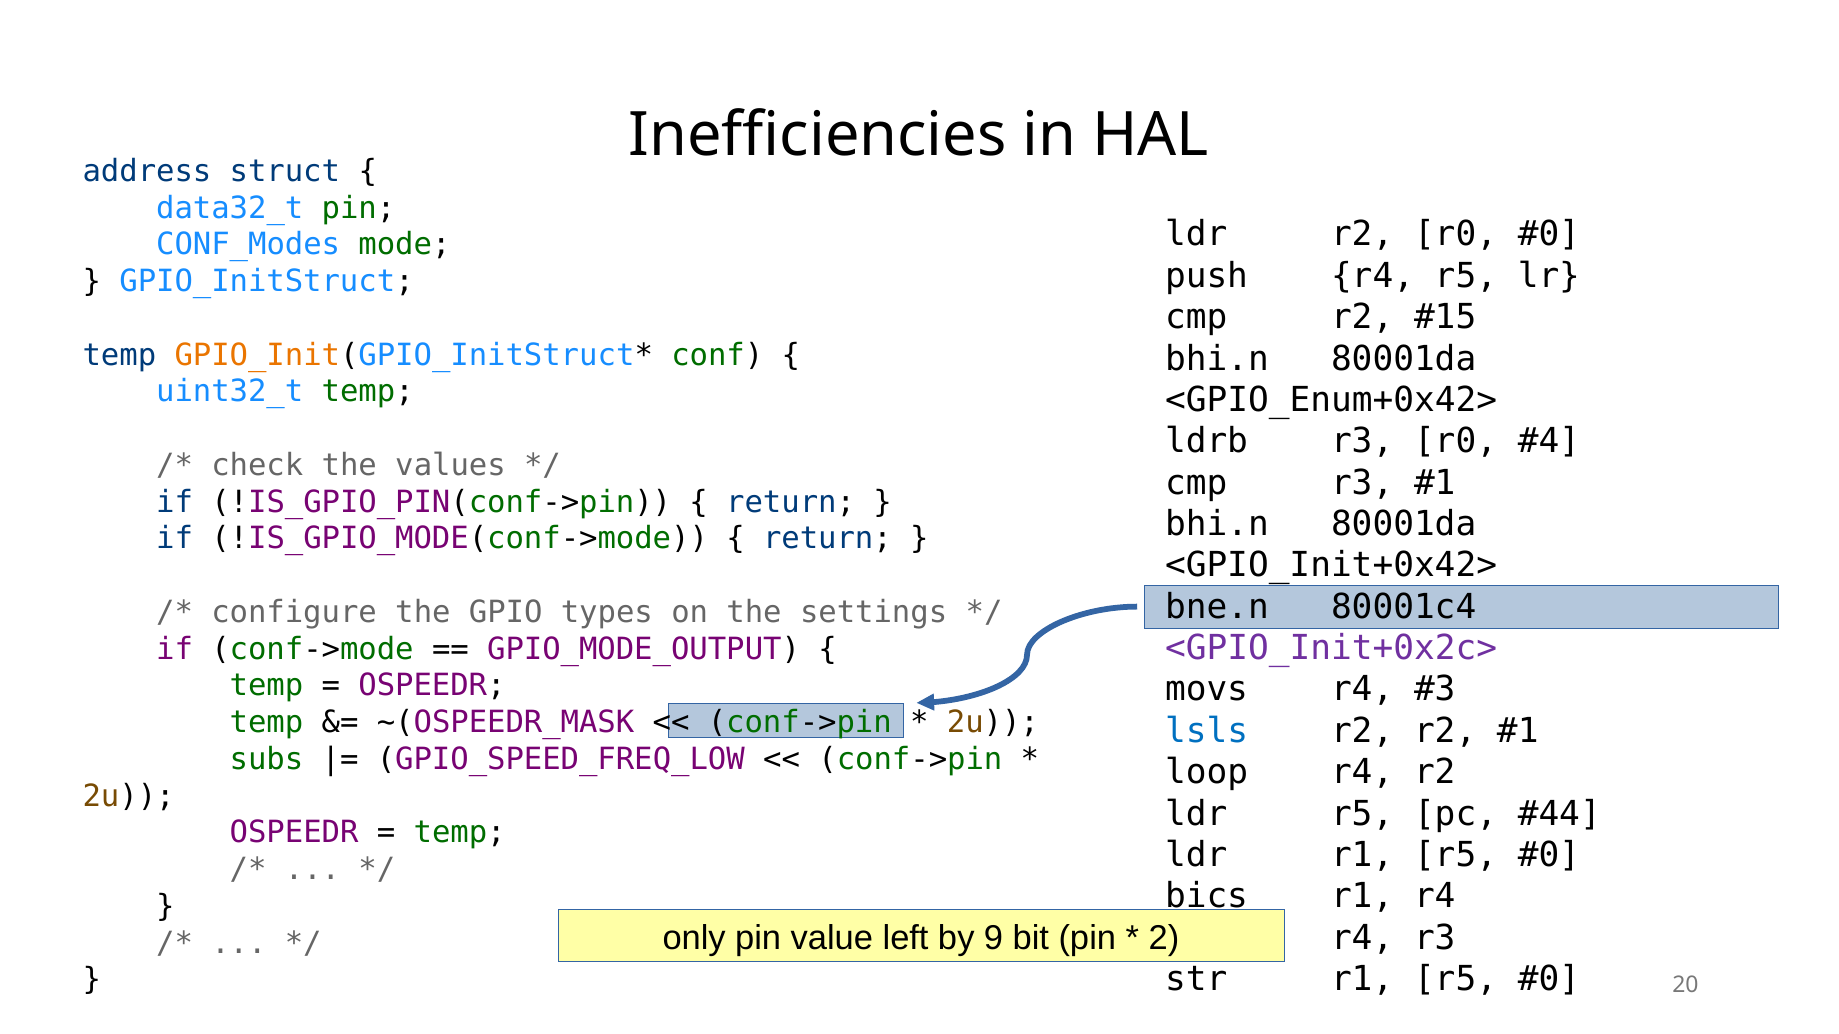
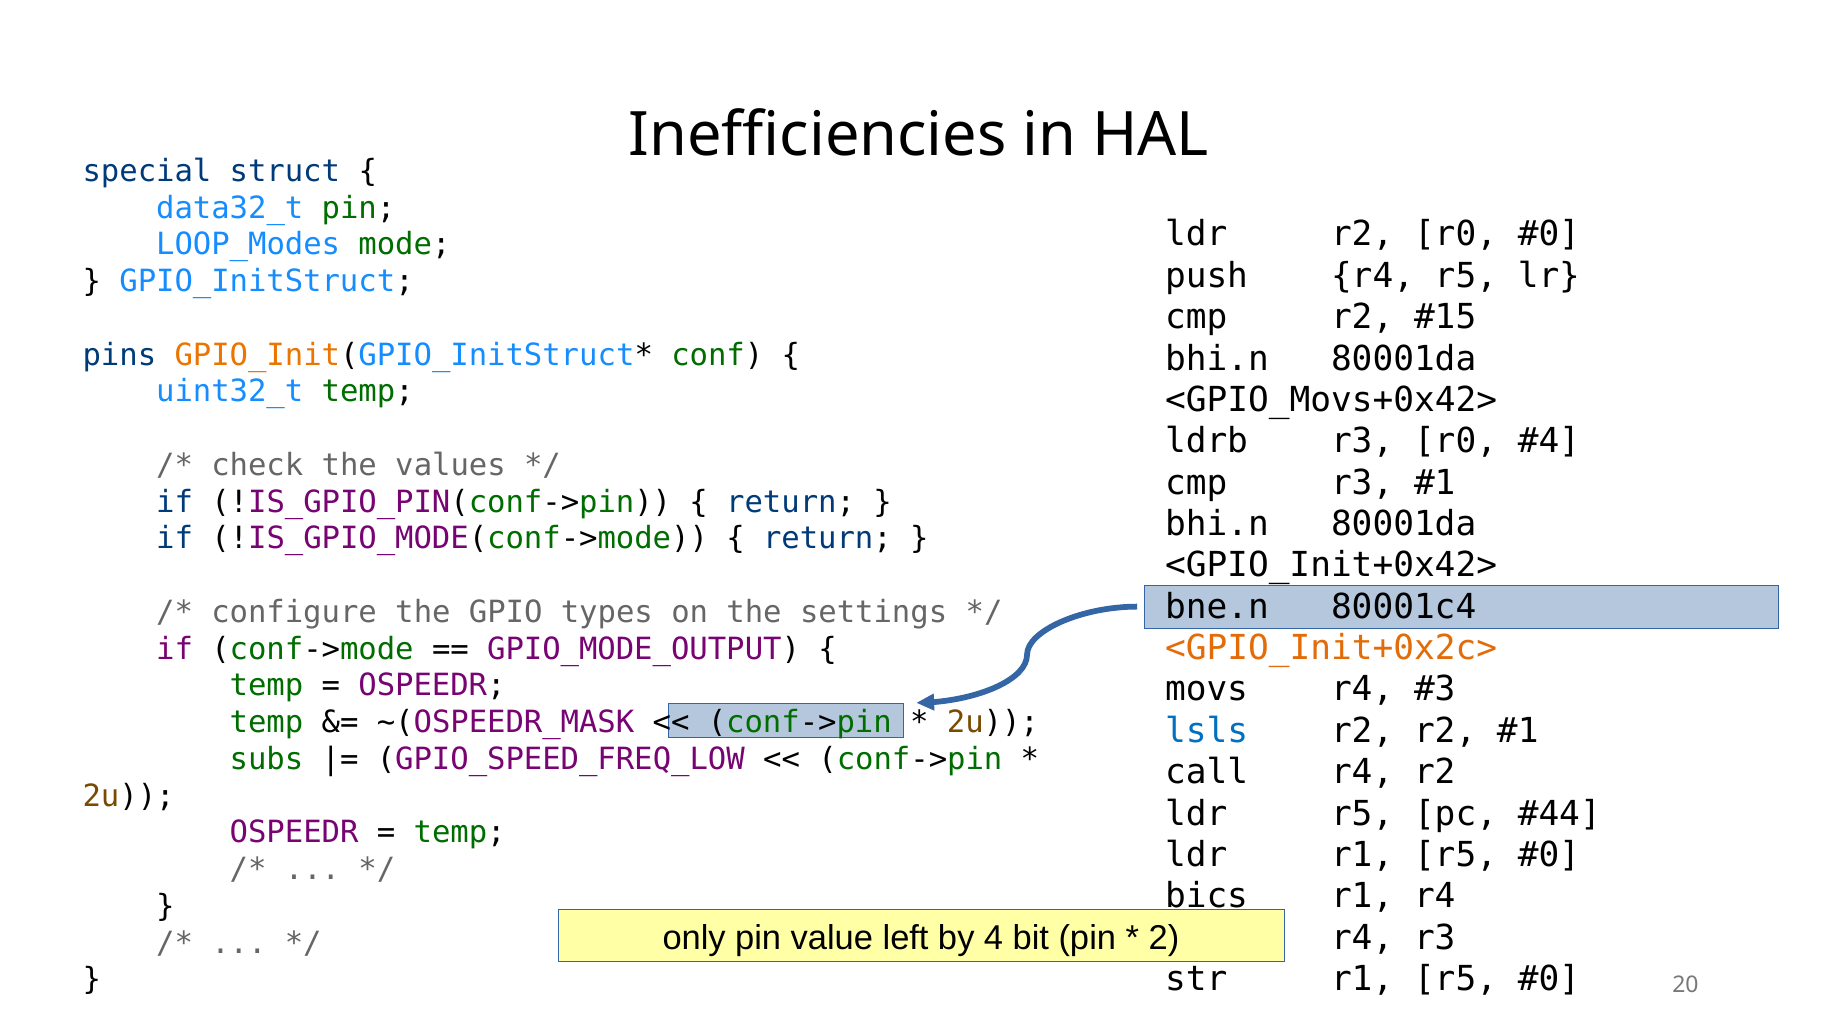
address: address -> special
CONF_Modes: CONF_Modes -> LOOP_Modes
temp at (119, 355): temp -> pins
<GPIO_Enum+0x42>: <GPIO_Enum+0x42> -> <GPIO_Movs+0x42>
<GPIO_Init+0x2c> colour: purple -> orange
loop: loop -> call
9: 9 -> 4
